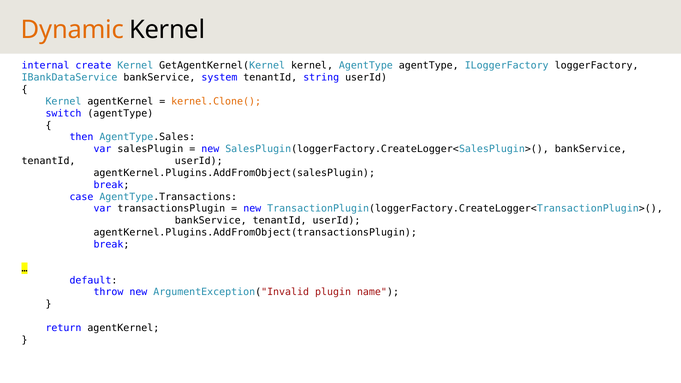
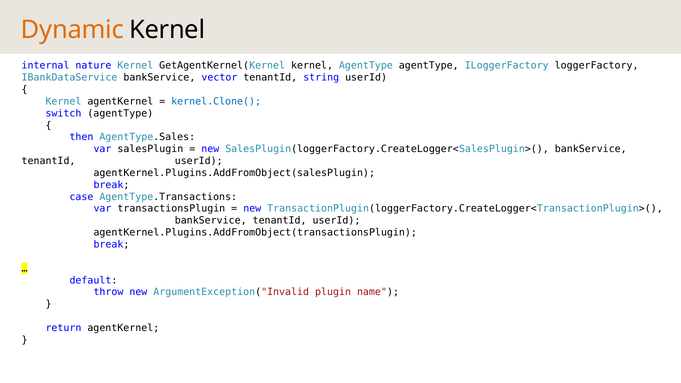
create: create -> nature
system: system -> vector
kernel.Clone( colour: orange -> blue
